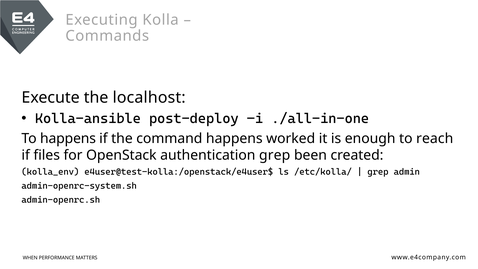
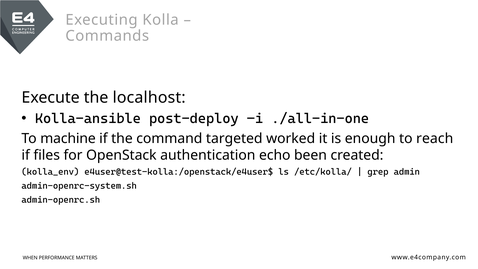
To happens: happens -> machine
command happens: happens -> targeted
authentication grep: grep -> echo
